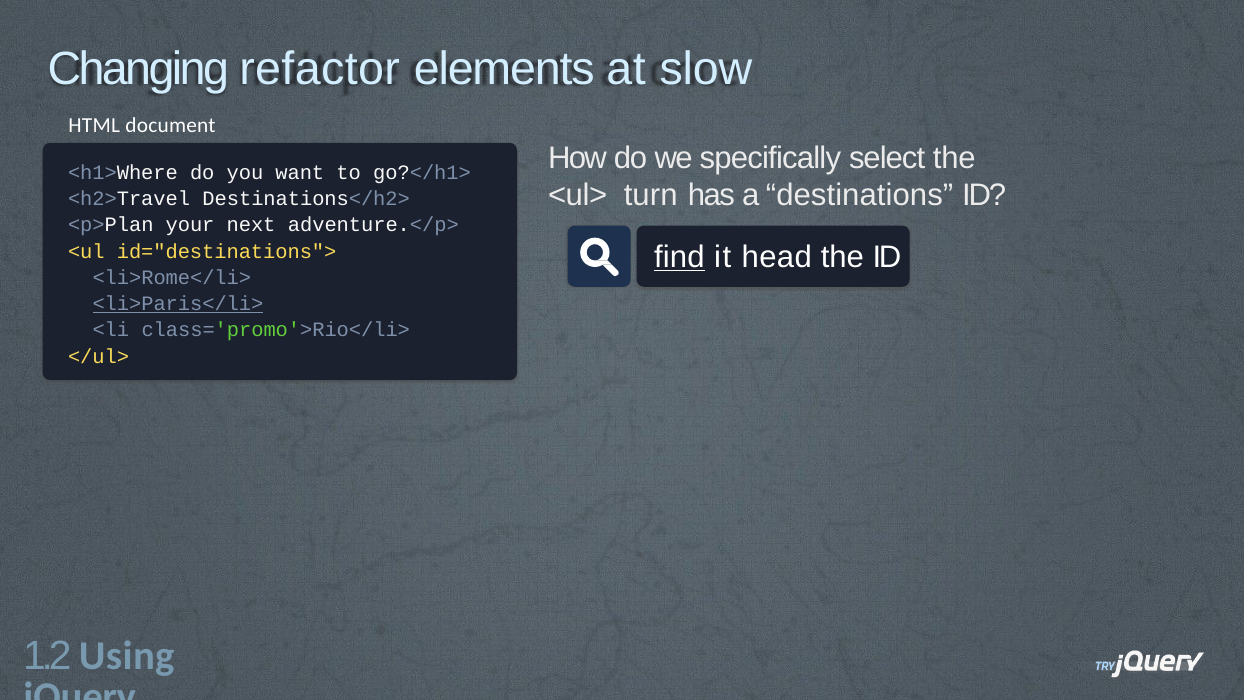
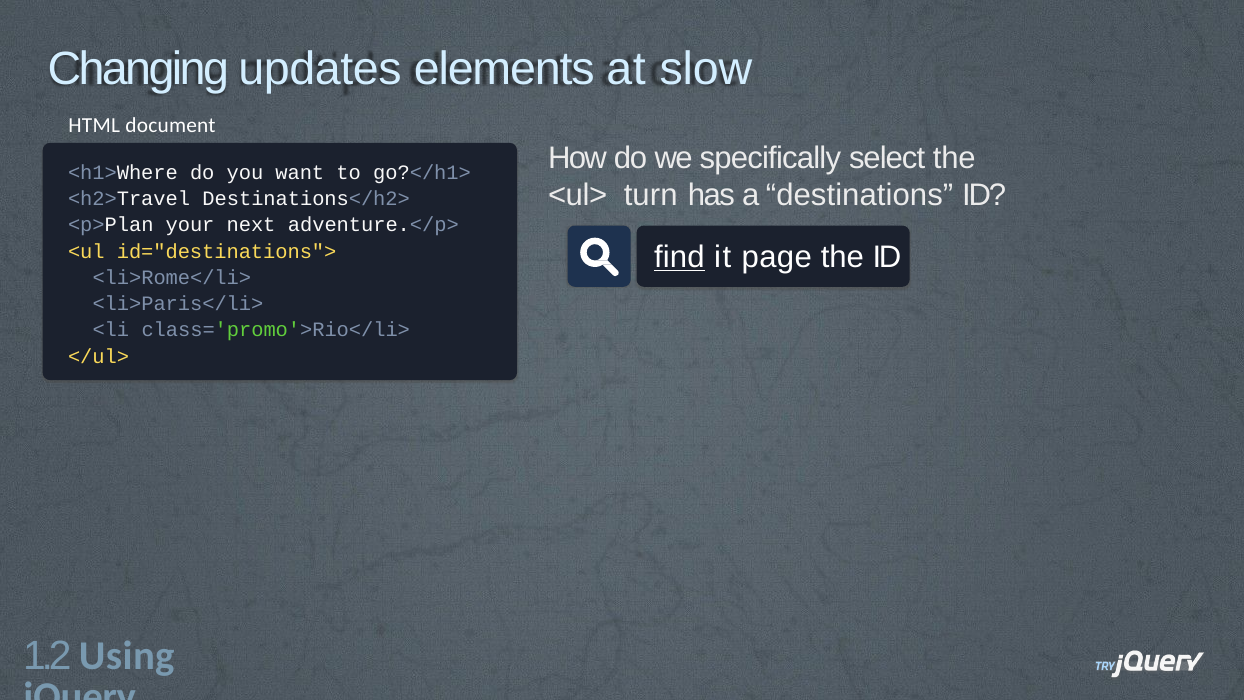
refactor: refactor -> updates
head: head -> page
<li>Paris</li> underline: present -> none
